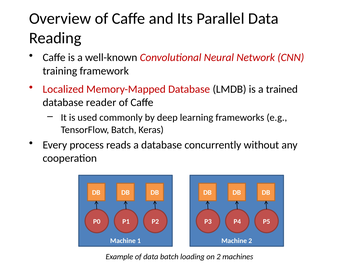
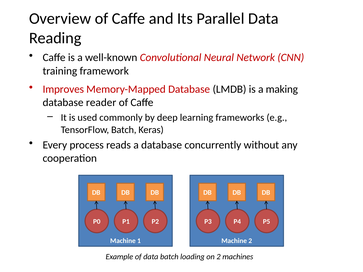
Localized: Localized -> Improves
trained: trained -> making
